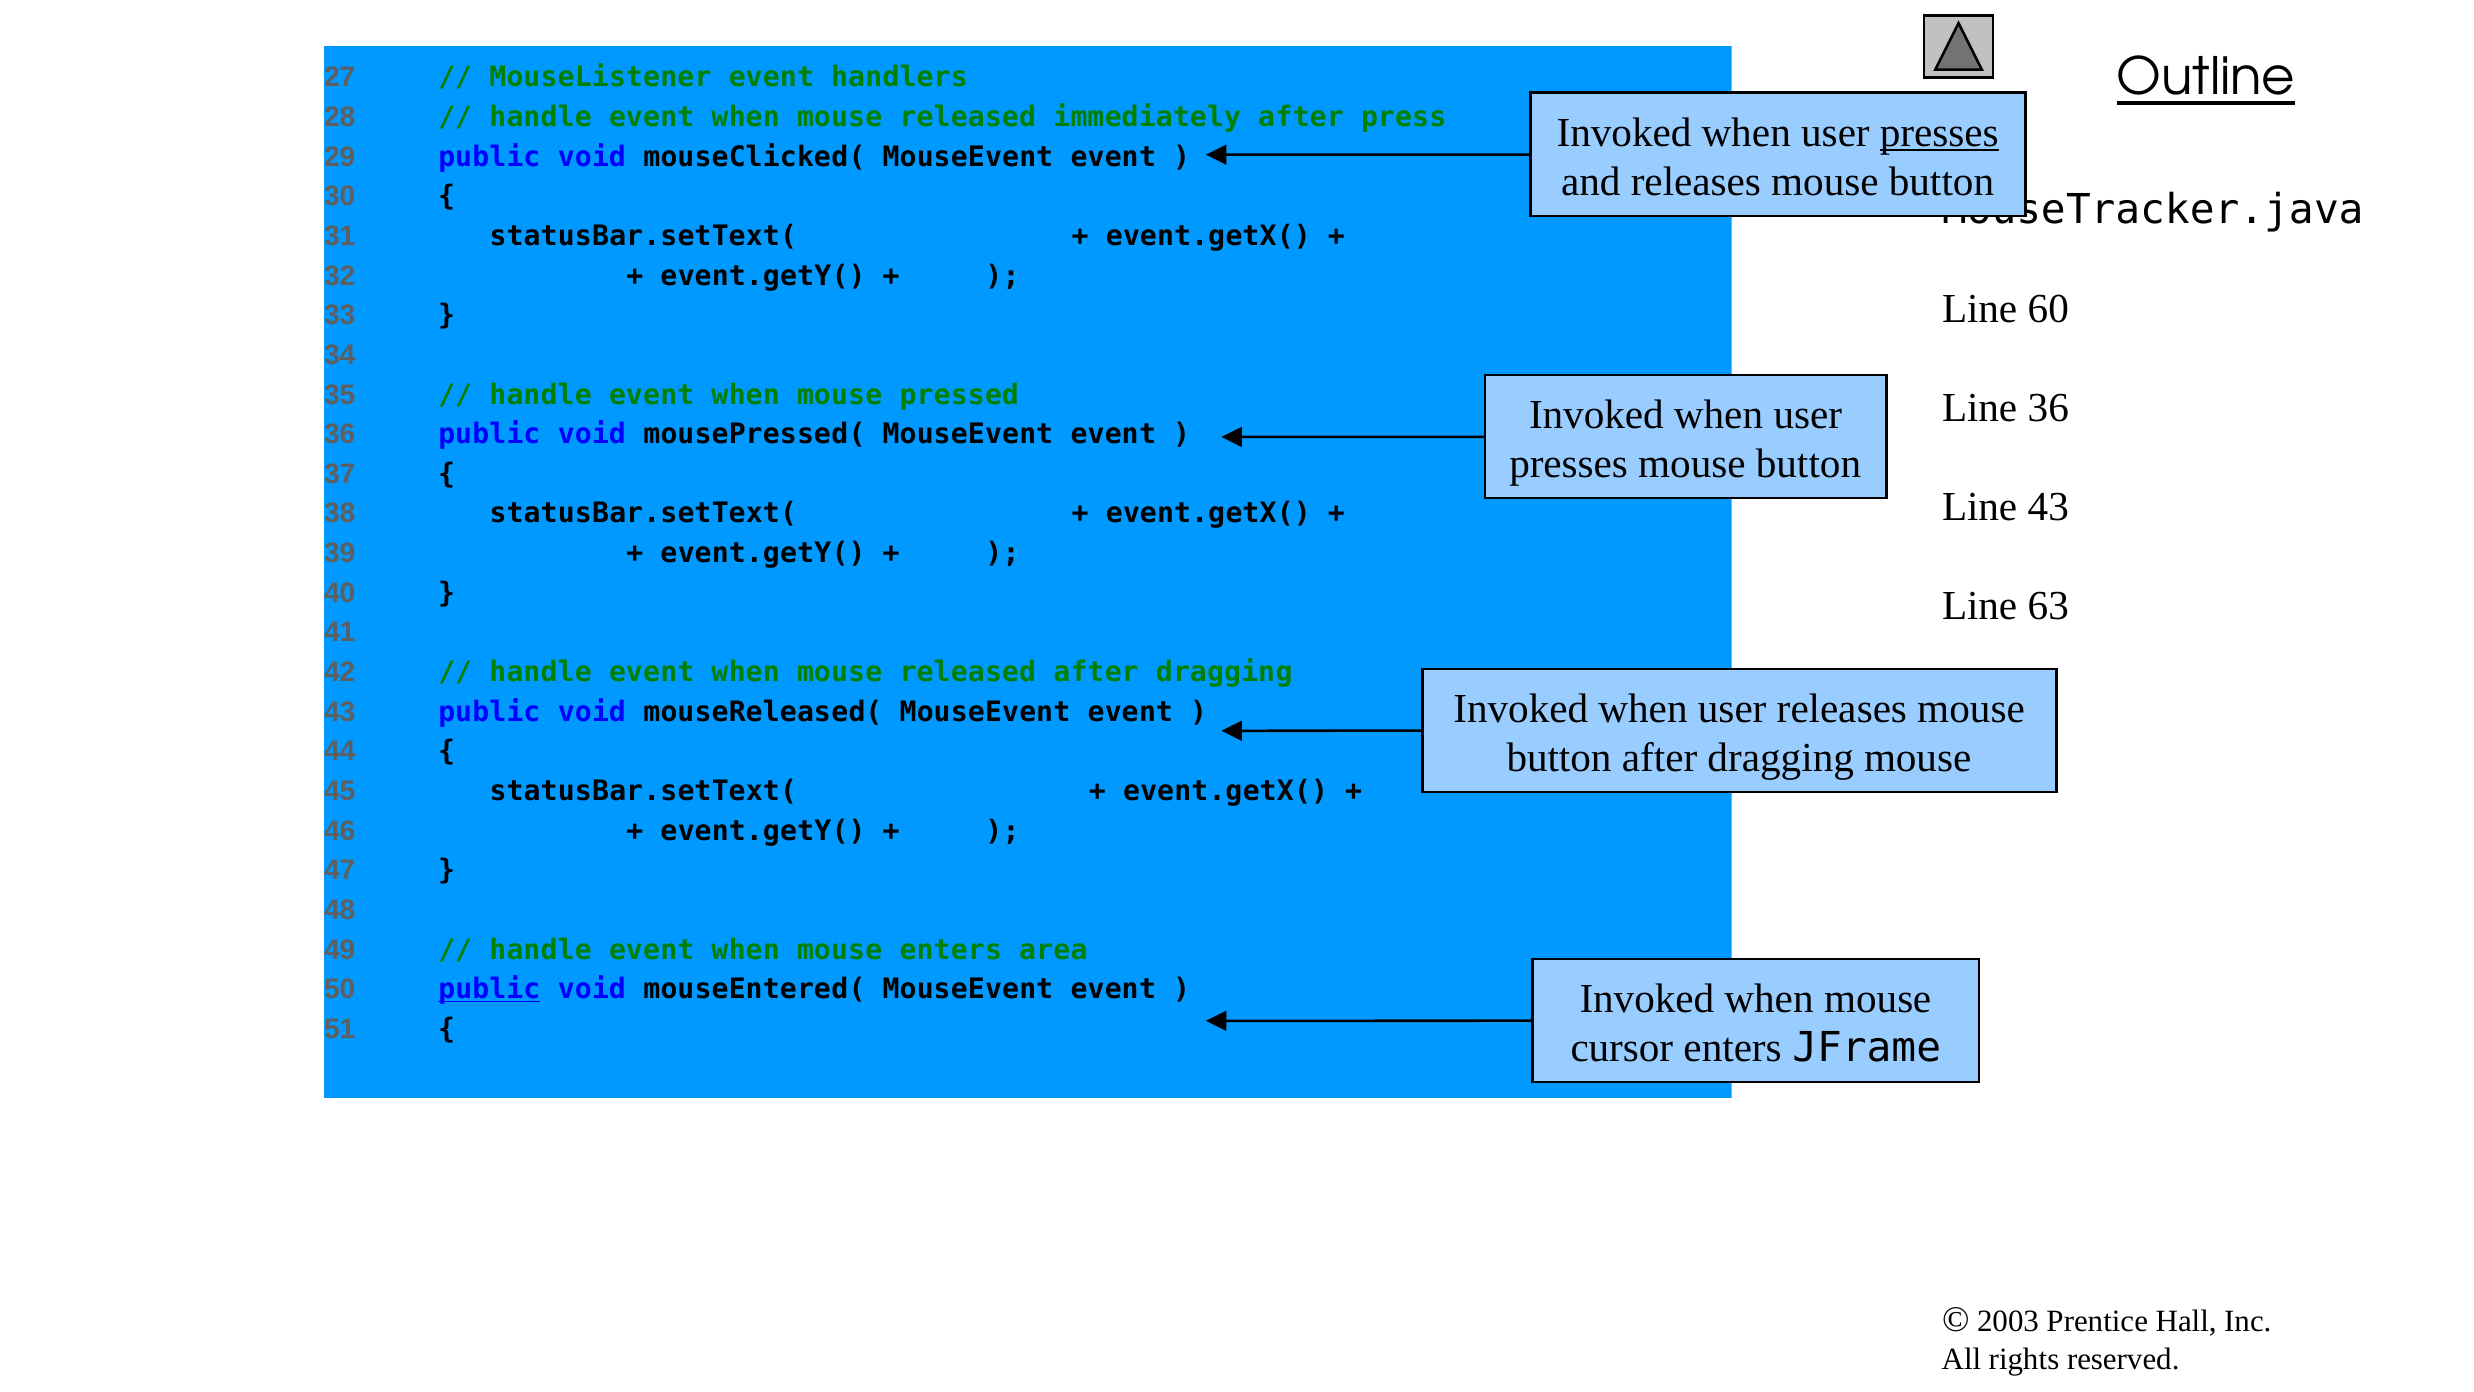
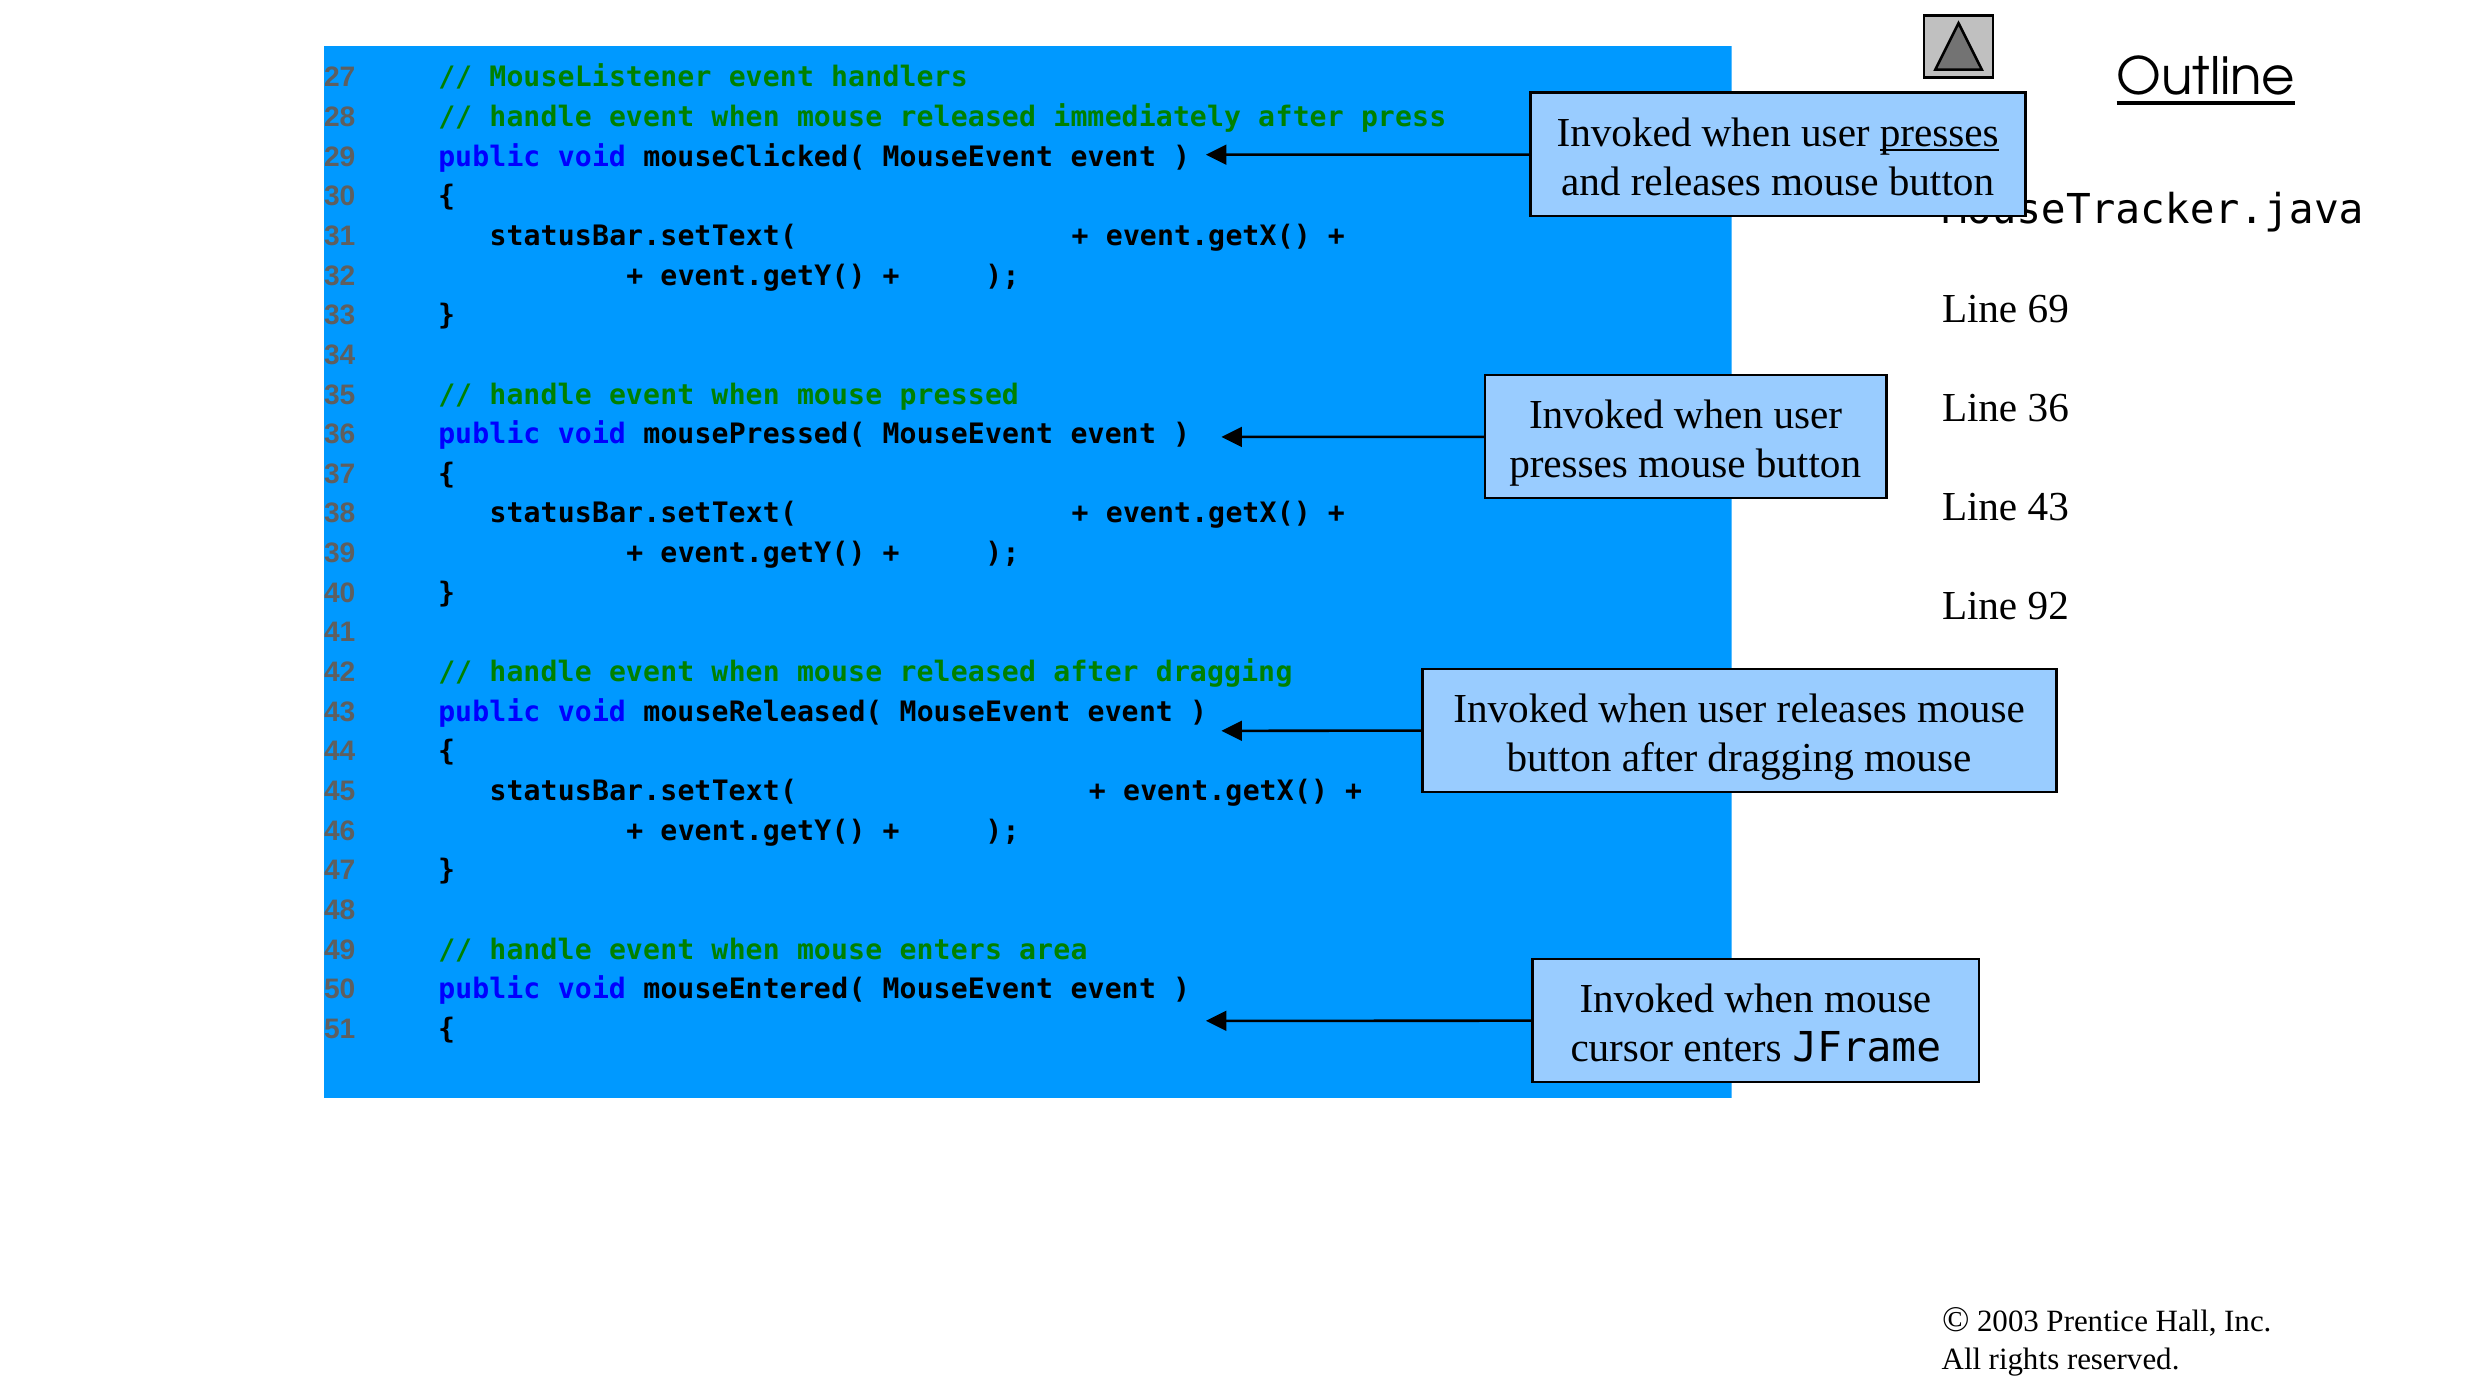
60: 60 -> 69
63: 63 -> 92
public at (489, 989) underline: present -> none
